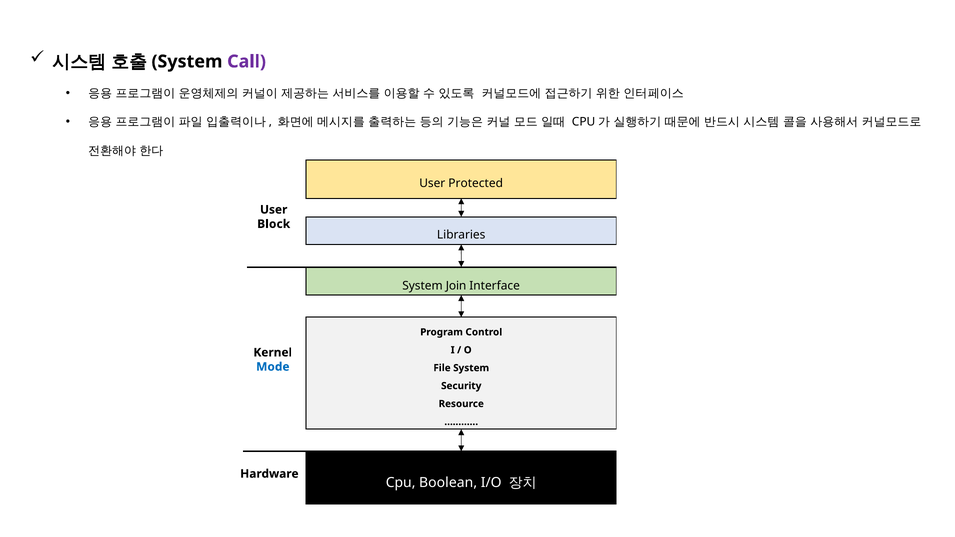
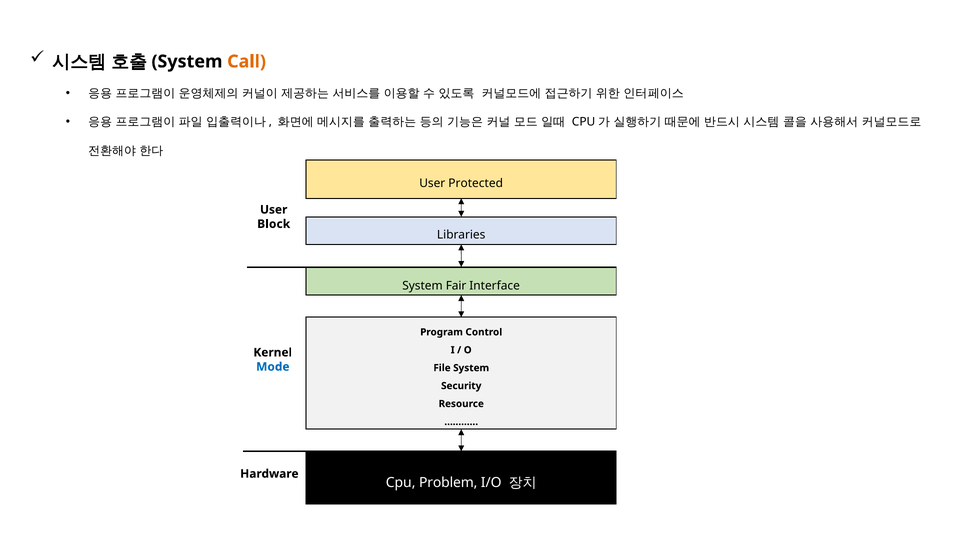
Call colour: purple -> orange
Join: Join -> Fair
Boolean: Boolean -> Problem
